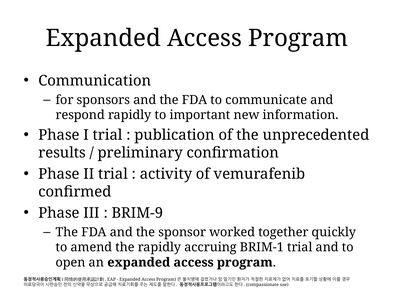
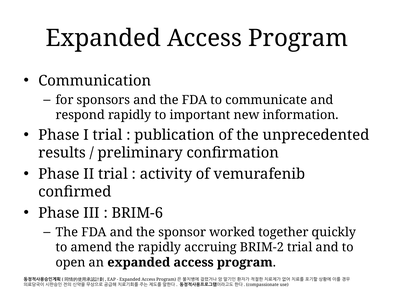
BRIM-9: BRIM-9 -> BRIM-6
BRIM-1: BRIM-1 -> BRIM-2
